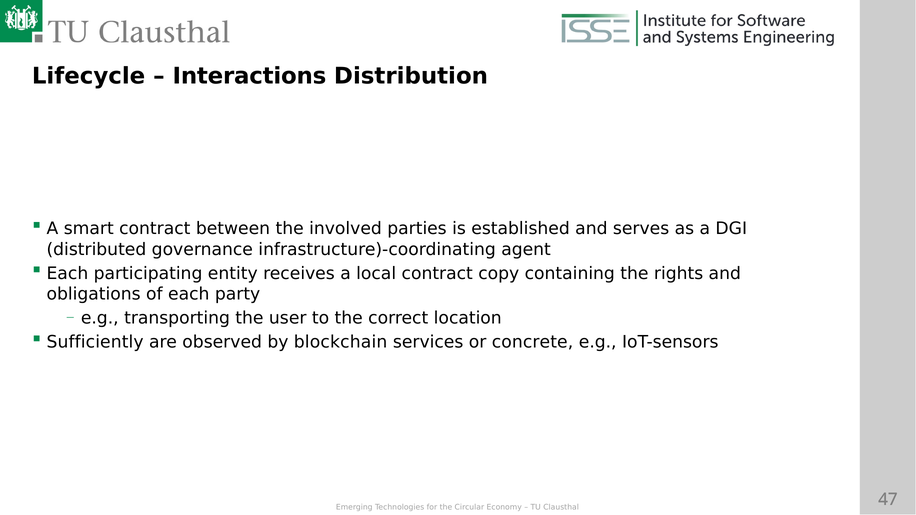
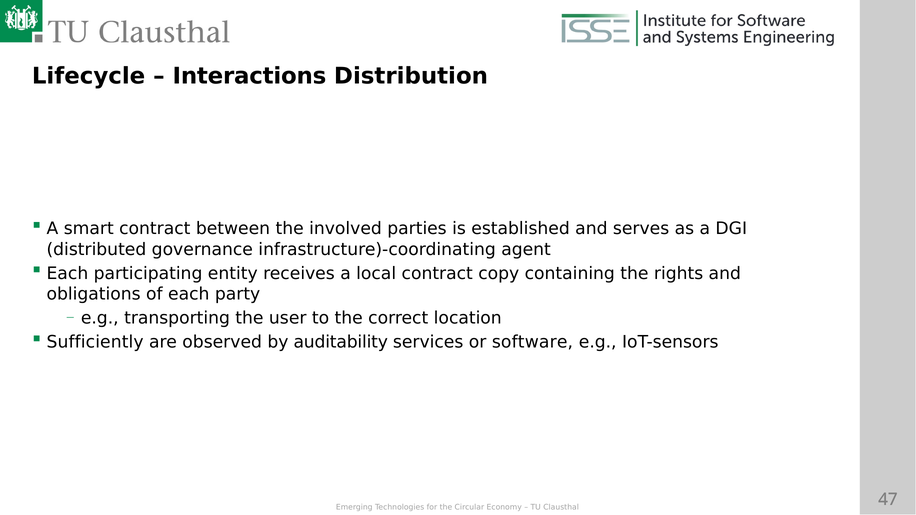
blockchain: blockchain -> auditability
concrete: concrete -> software
